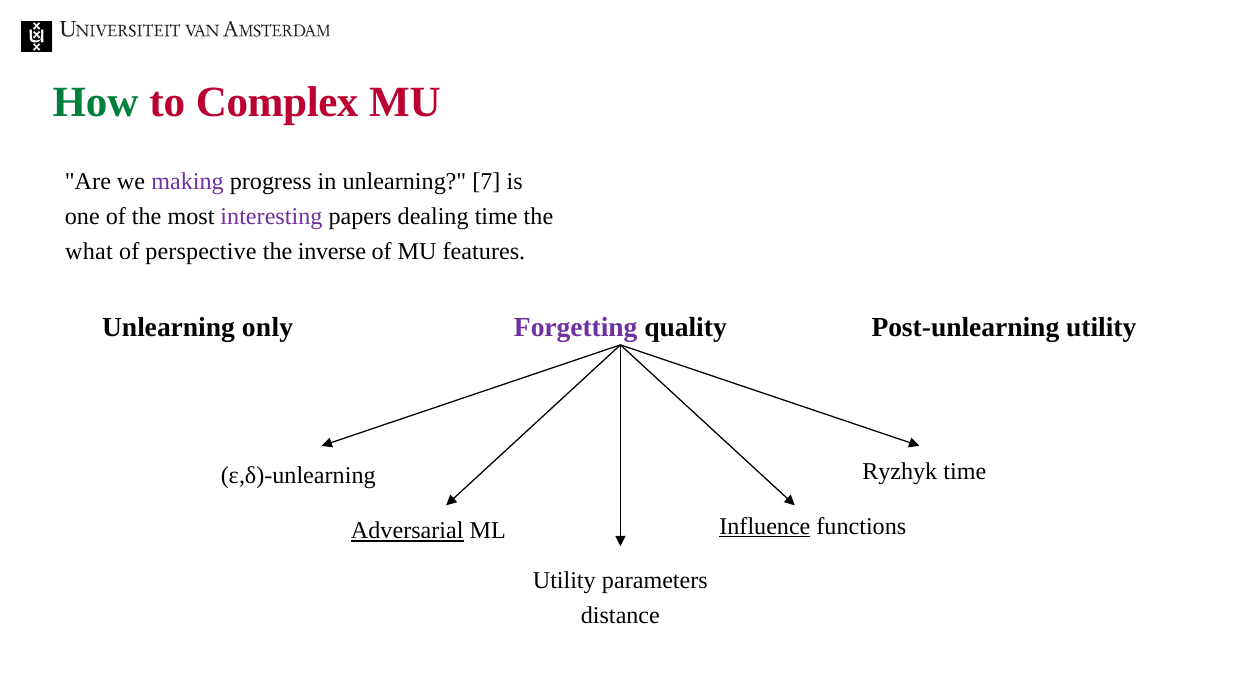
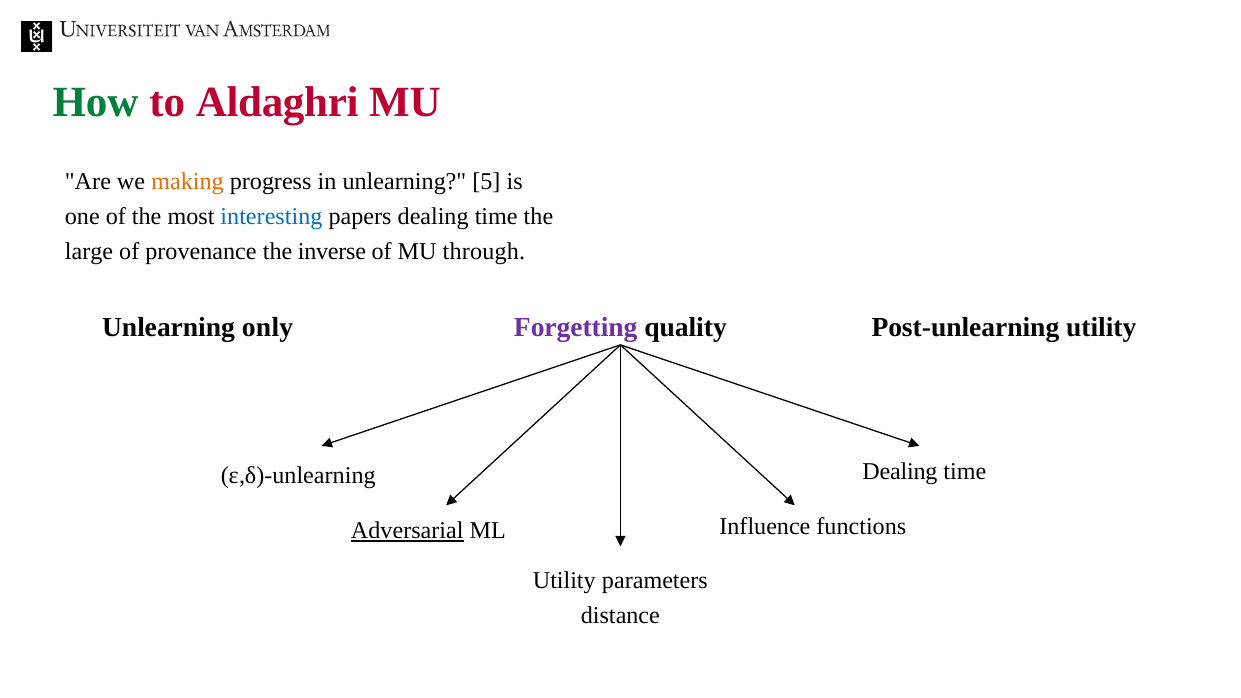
Complex: Complex -> Aldaghri
making colour: purple -> orange
7: 7 -> 5
interesting colour: purple -> blue
what: what -> large
perspective: perspective -> provenance
features: features -> through
Ryzhyk at (900, 472): Ryzhyk -> Dealing
Influence underline: present -> none
